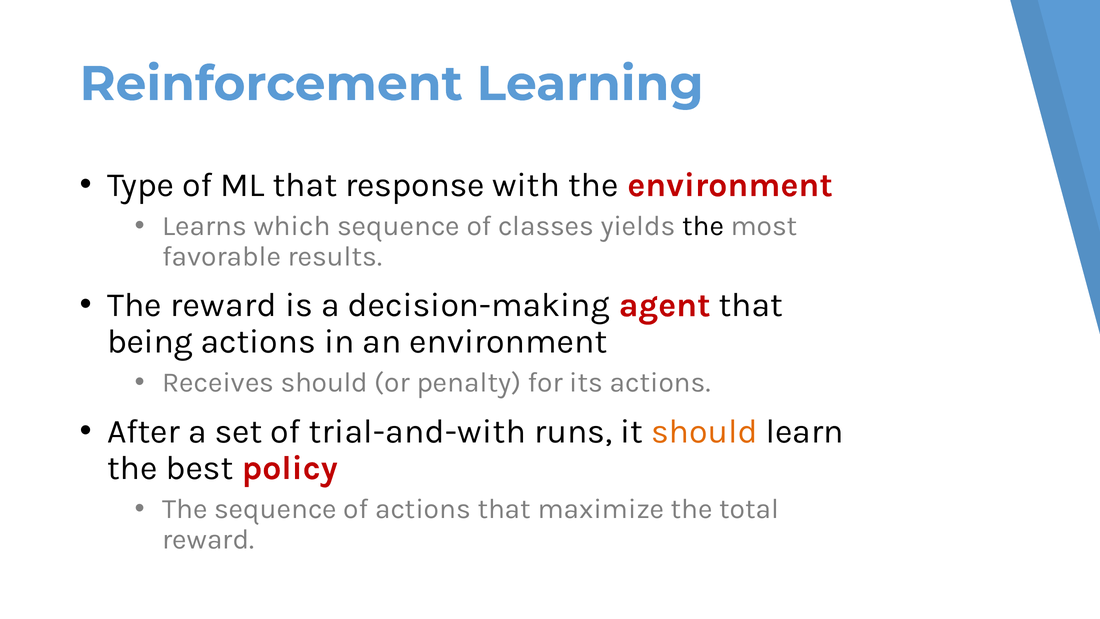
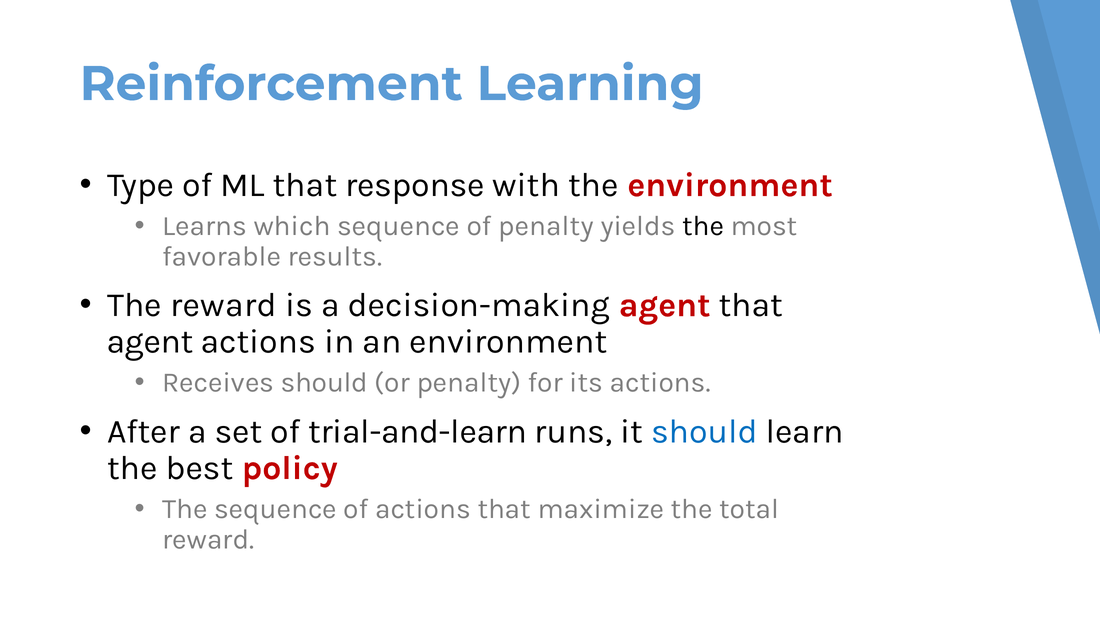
of classes: classes -> penalty
being at (150, 342): being -> agent
trial-and-with: trial-and-with -> trial-and-learn
should at (704, 431) colour: orange -> blue
